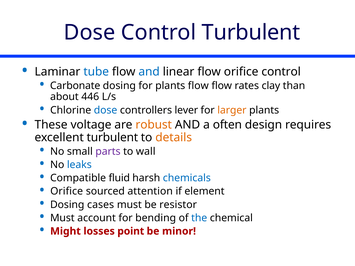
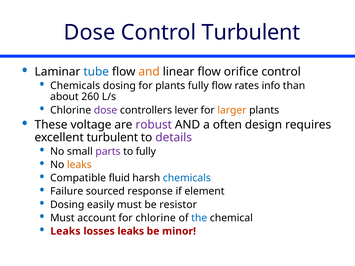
and at (149, 72) colour: blue -> orange
Carbonate at (75, 86): Carbonate -> Chemicals
plants flow: flow -> fully
clay: clay -> info
446: 446 -> 260
dose at (106, 110) colour: blue -> purple
robust colour: orange -> purple
details colour: orange -> purple
to wall: wall -> fully
leaks at (79, 165) colour: blue -> orange
Orifice at (67, 191): Orifice -> Failure
attention: attention -> response
cases: cases -> easily
for bending: bending -> chlorine
Might at (65, 231): Might -> Leaks
losses point: point -> leaks
